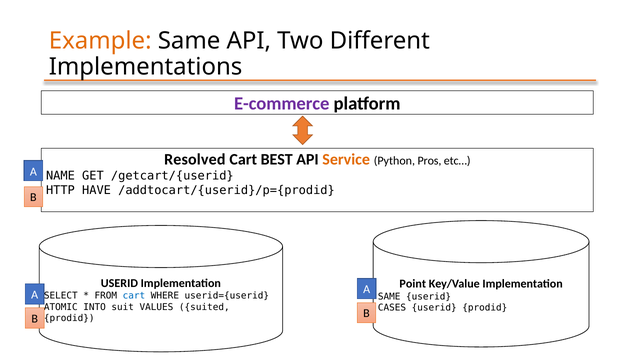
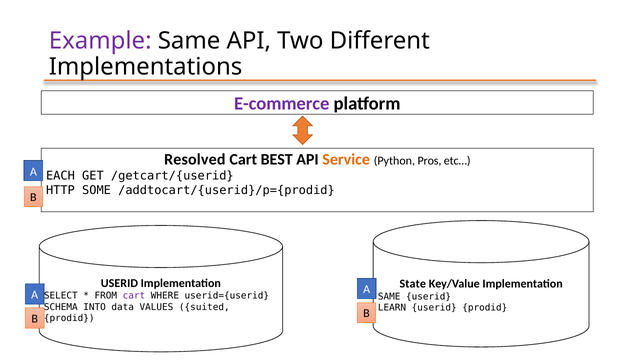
Example colour: orange -> purple
NAME: NAME -> EACH
HAVE: HAVE -> SOME
Point: Point -> State
cart at (134, 296) colour: blue -> purple
ATOMIC: ATOMIC -> SCHEMA
suit: suit -> data
CASES: CASES -> LEARN
